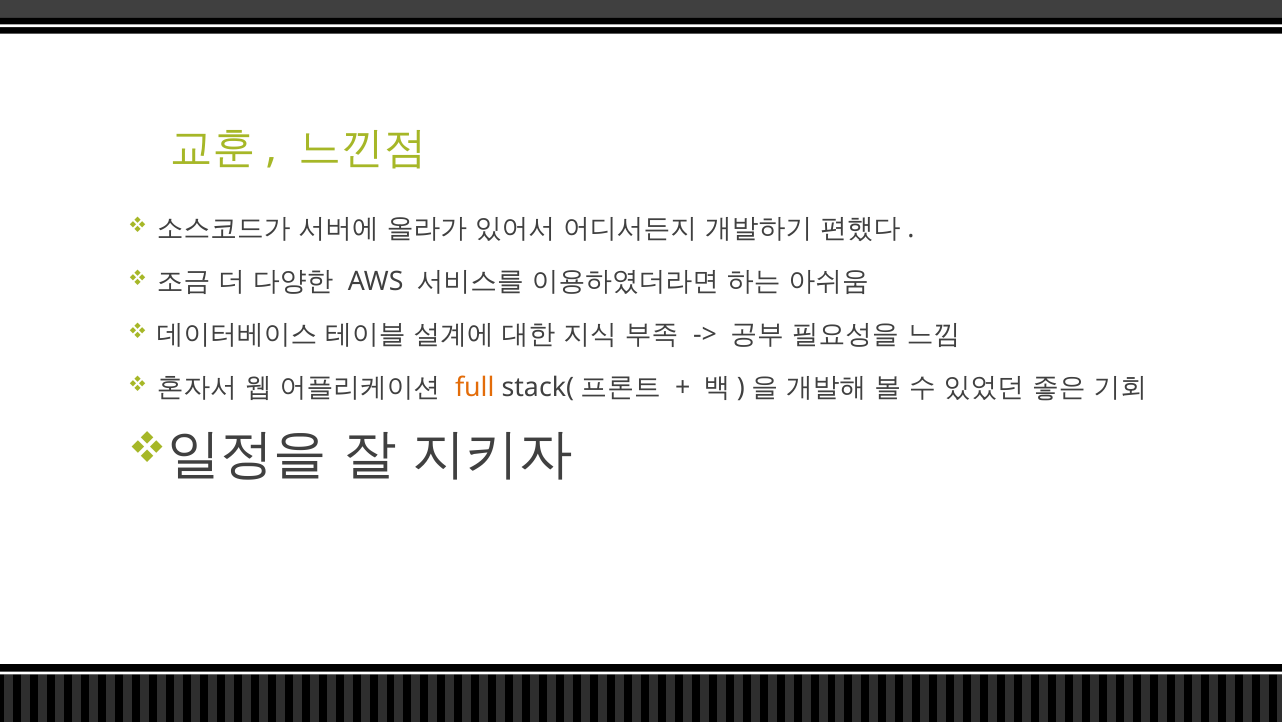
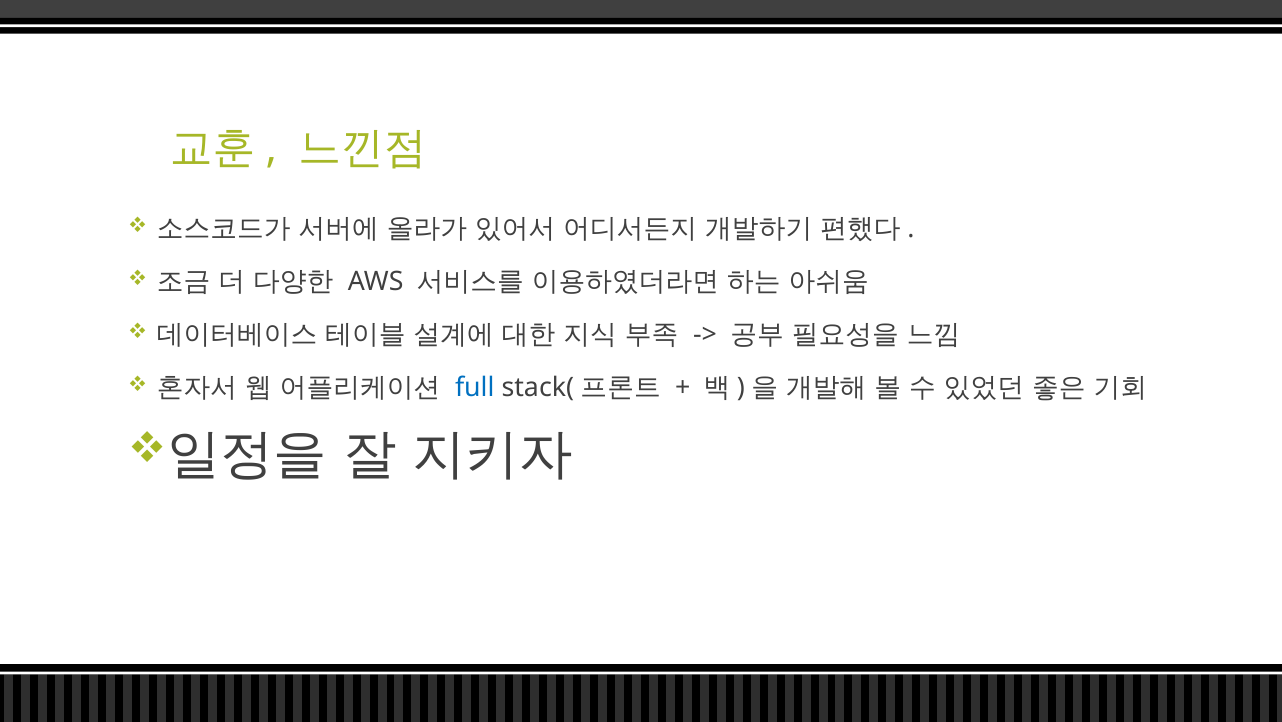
full colour: orange -> blue
